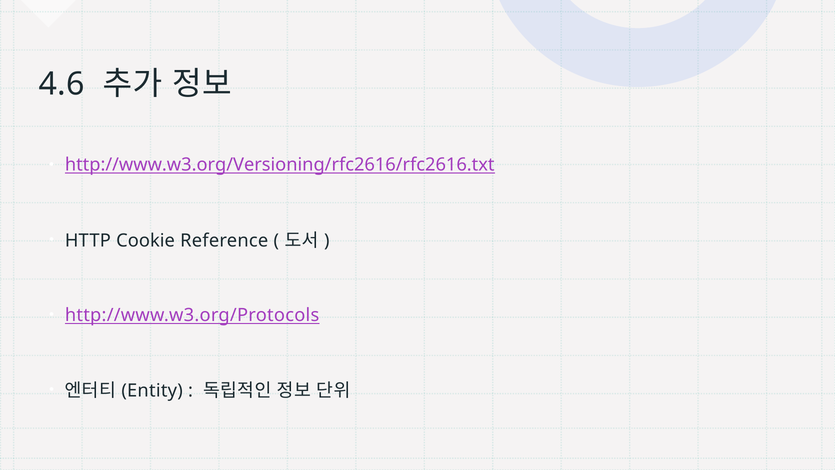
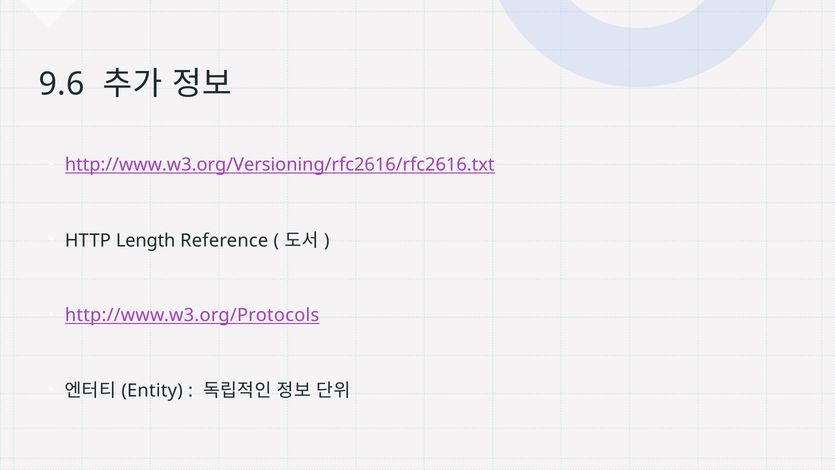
4.6: 4.6 -> 9.6
Cookie: Cookie -> Length
